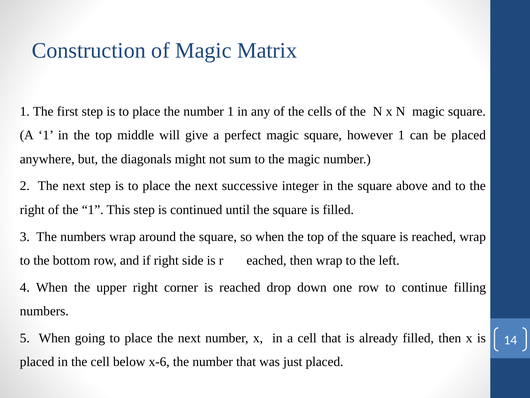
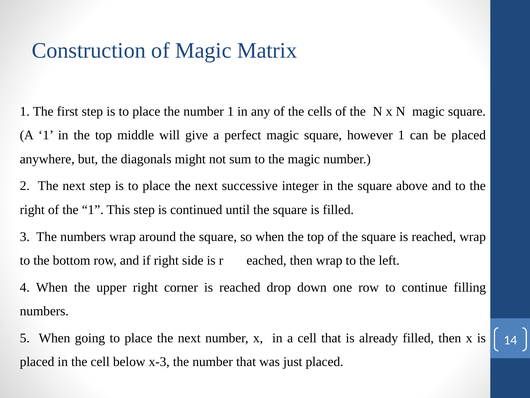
x-6: x-6 -> x-3
